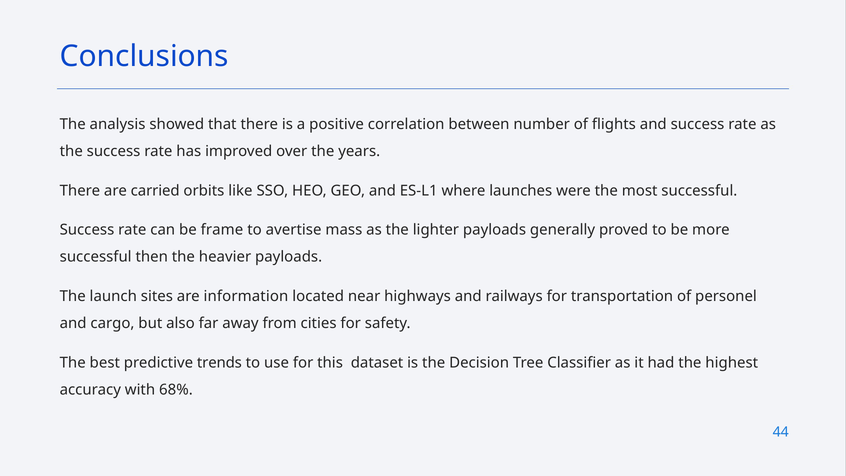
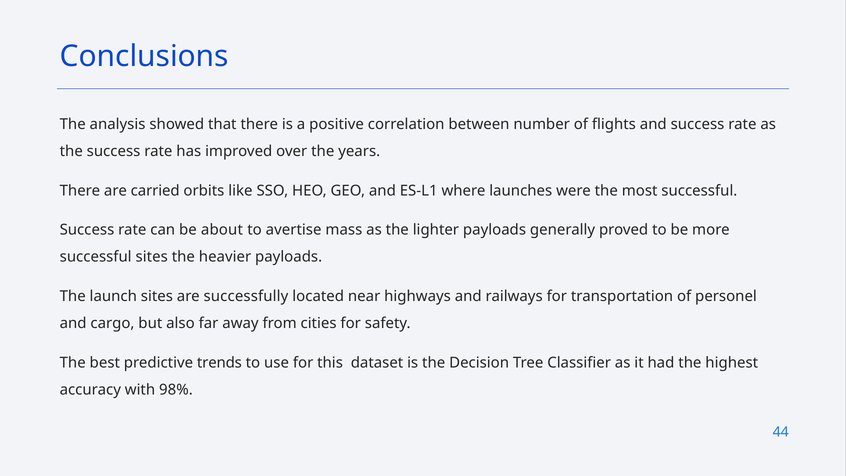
frame: frame -> about
successful then: then -> sites
information: information -> successfully
68%: 68% -> 98%
